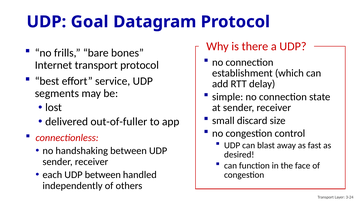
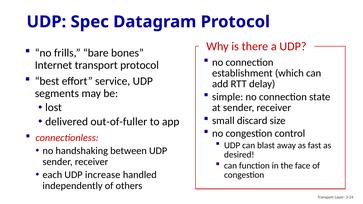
Goal: Goal -> Spec
UDP between: between -> increase
